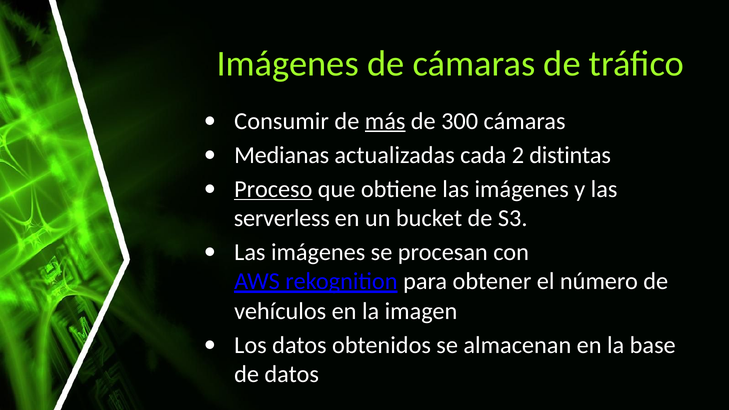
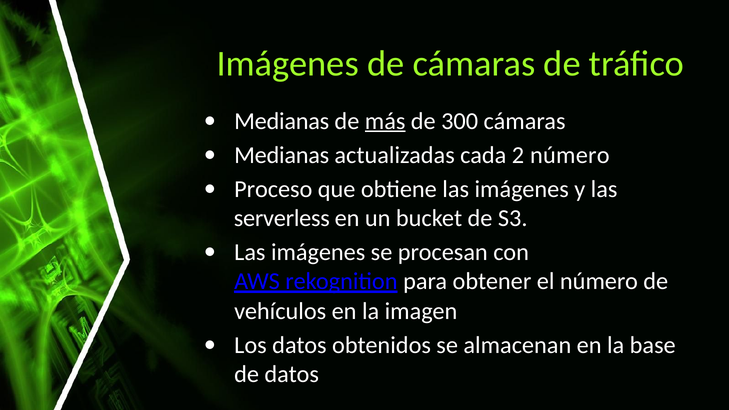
Consumir at (282, 121): Consumir -> Medianas
2 distintas: distintas -> número
Proceso underline: present -> none
